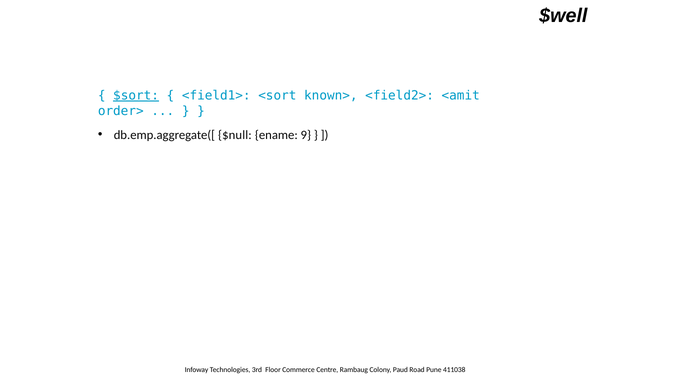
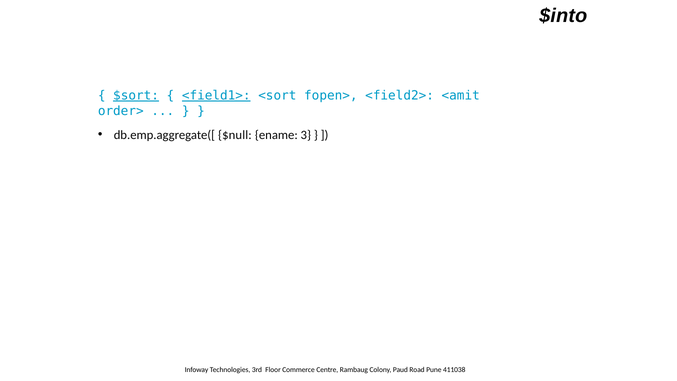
$well: $well -> $into
<field1> underline: none -> present
known>: known> -> fopen>
9: 9 -> 3
